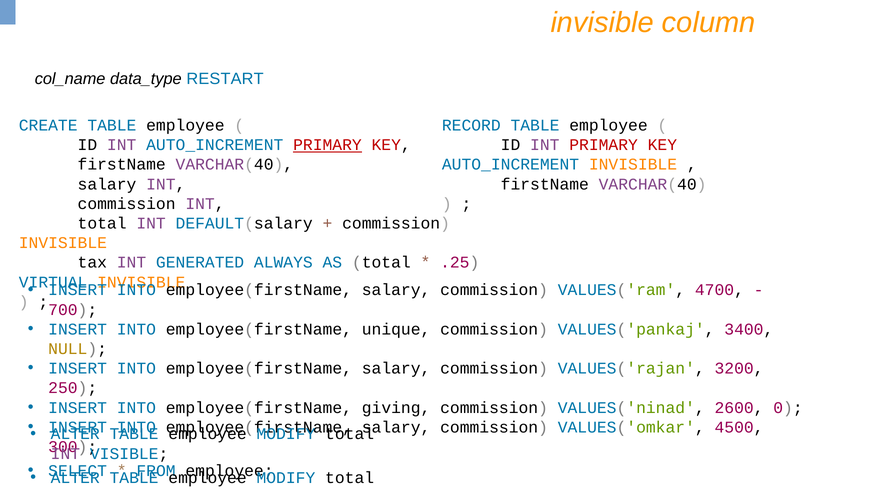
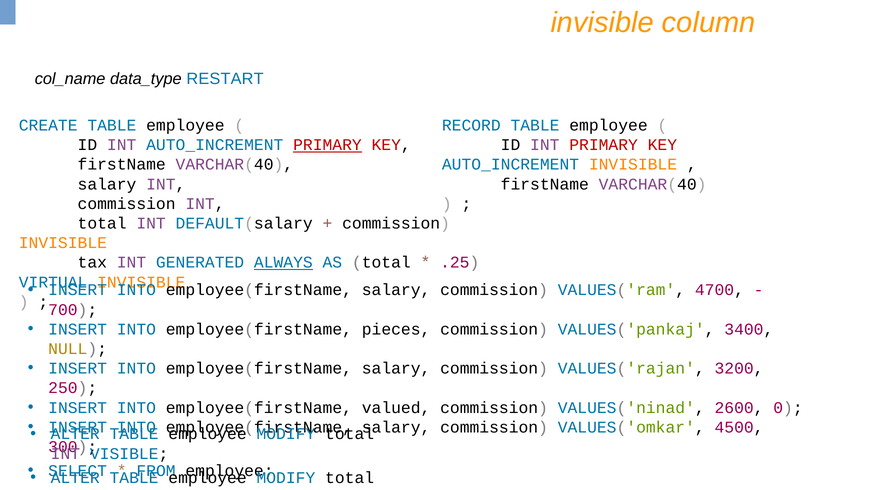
ALWAYS underline: none -> present
unique: unique -> pieces
giving: giving -> valued
